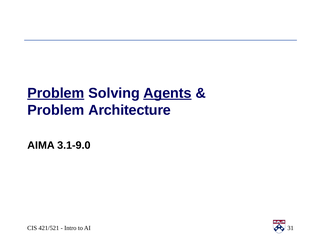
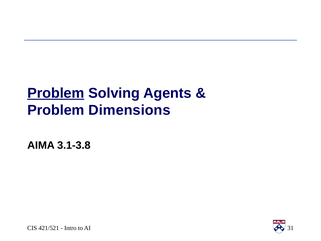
Agents underline: present -> none
Architecture: Architecture -> Dimensions
3.1-9.0: 3.1-9.0 -> 3.1-3.8
